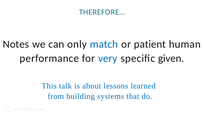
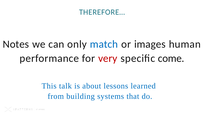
patient: patient -> images
very colour: blue -> red
given: given -> come
